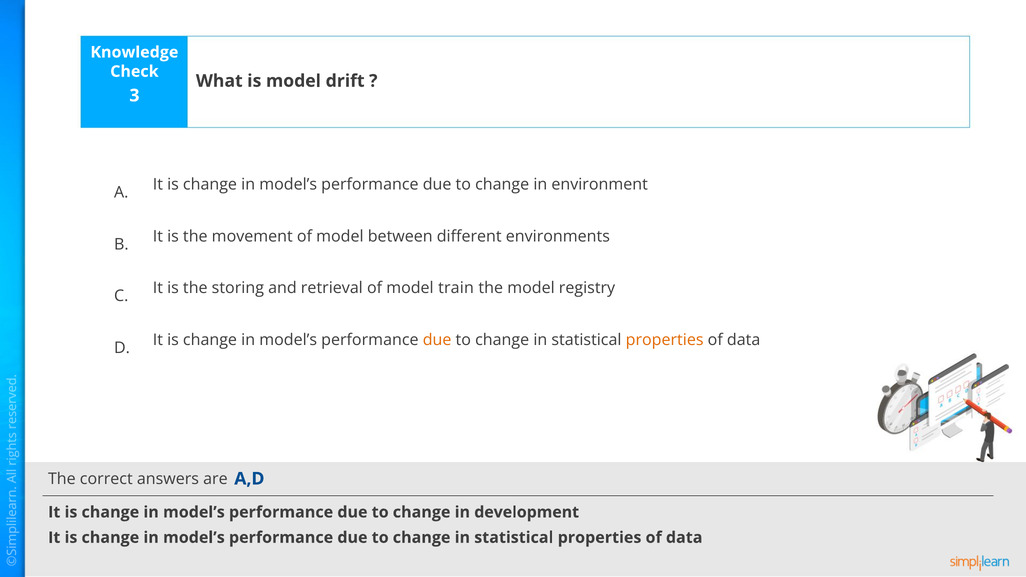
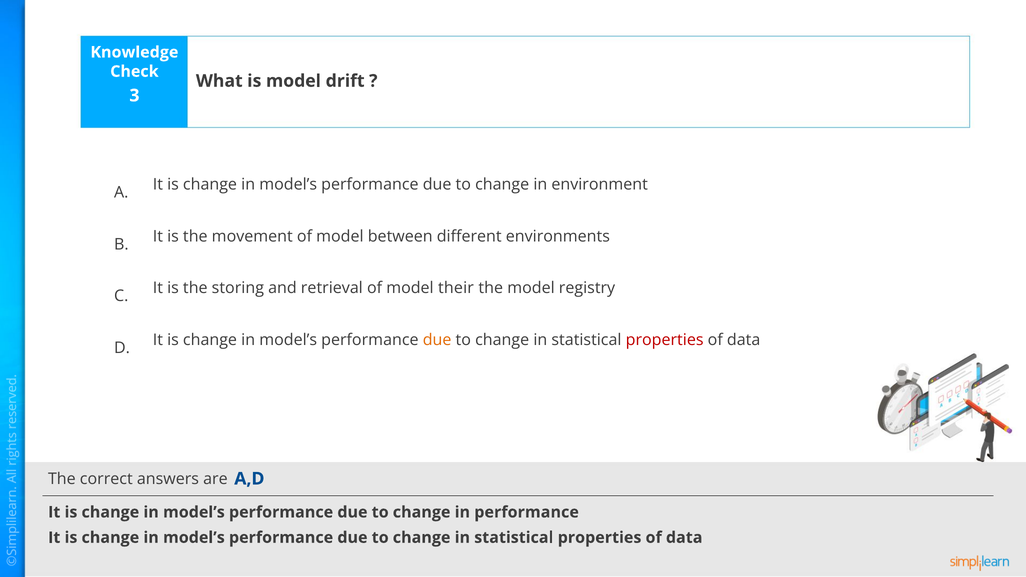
train: train -> their
properties at (665, 340) colour: orange -> red
in development: development -> performance
